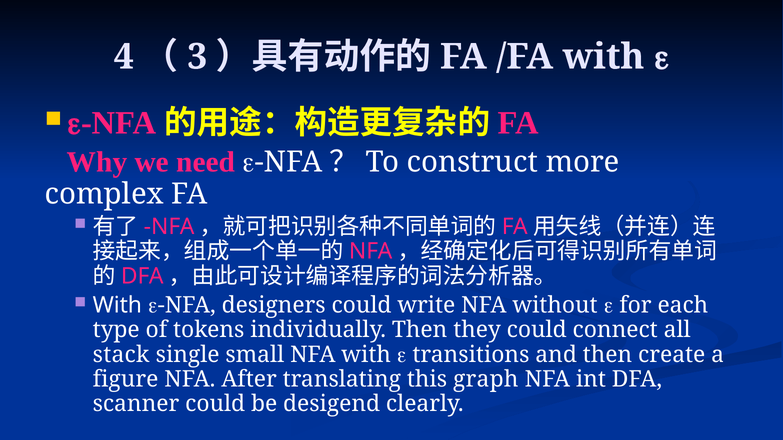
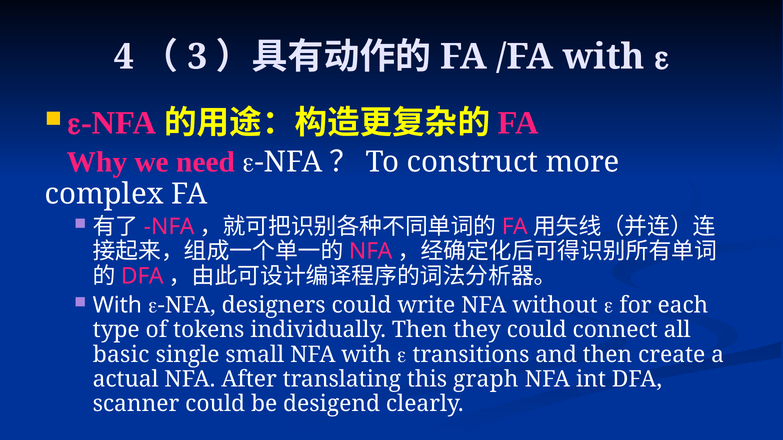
stack: stack -> basic
figure: figure -> actual
